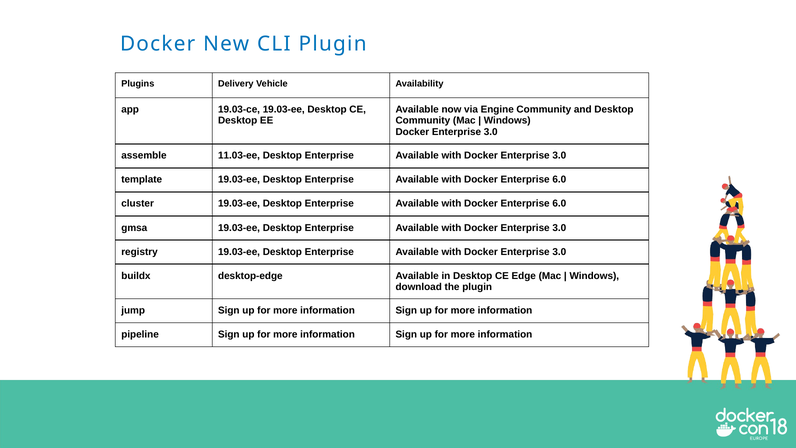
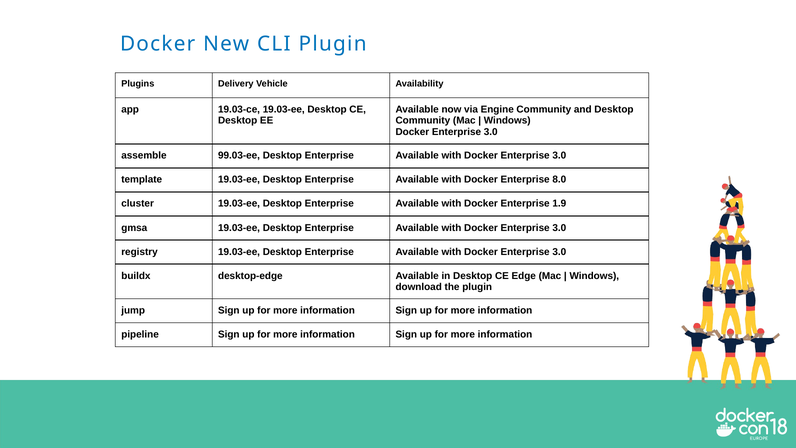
11.03-ee: 11.03-ee -> 99.03-ee
6.0 at (559, 180): 6.0 -> 8.0
6.0 at (559, 204): 6.0 -> 1.9
